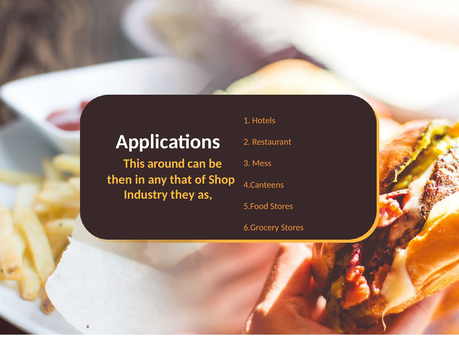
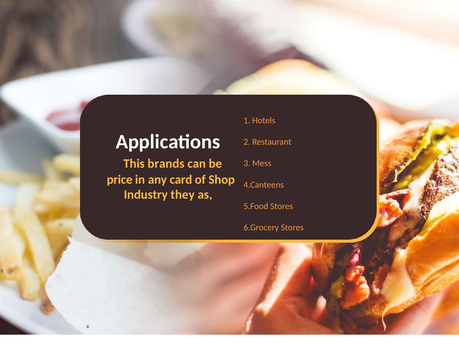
around: around -> brands
then: then -> price
that: that -> card
